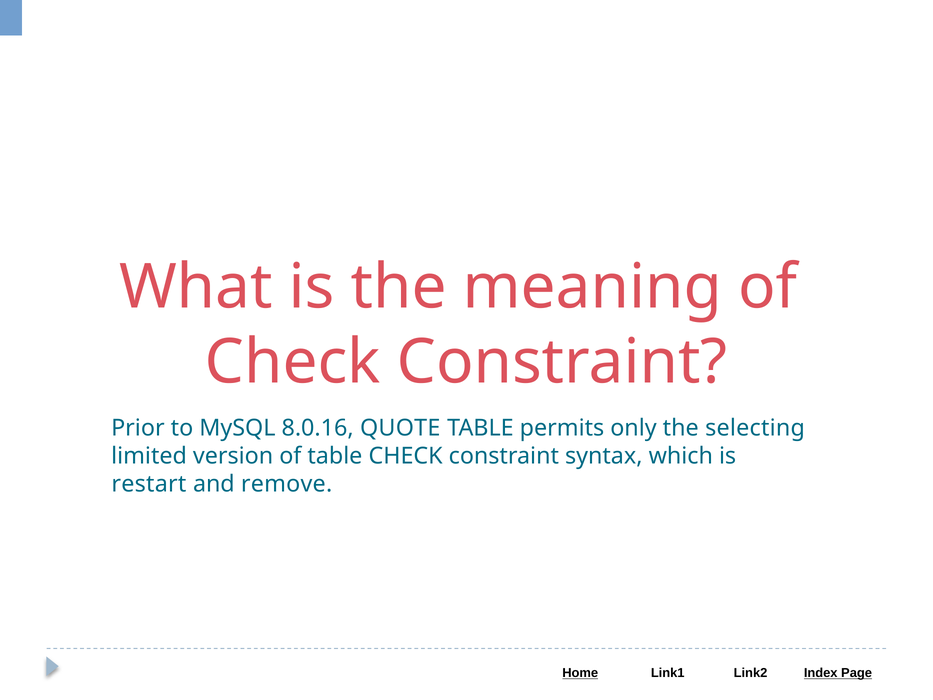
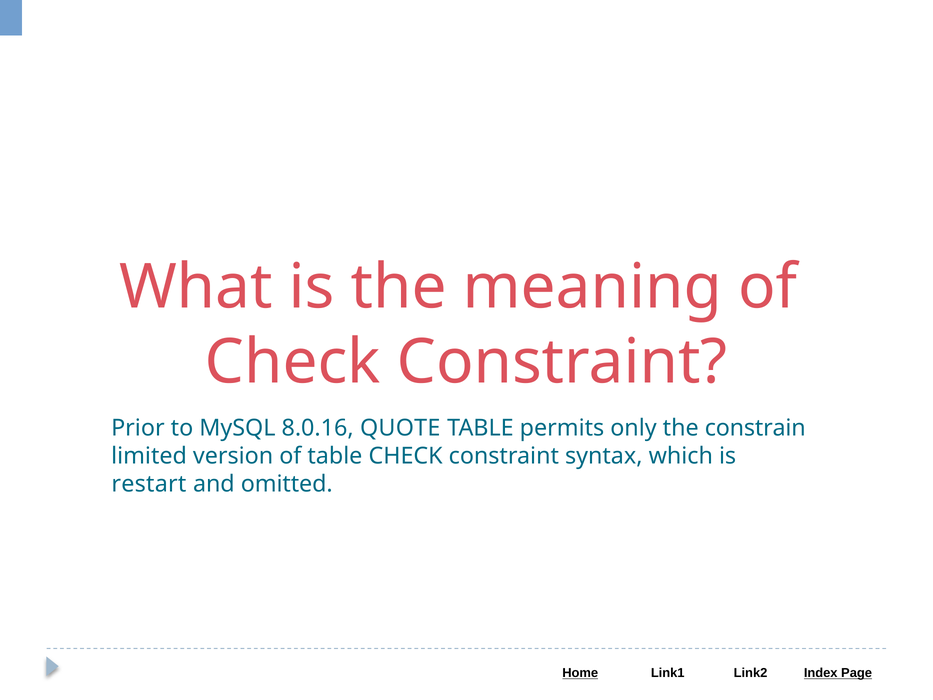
selecting: selecting -> constrain
remove: remove -> omitted
